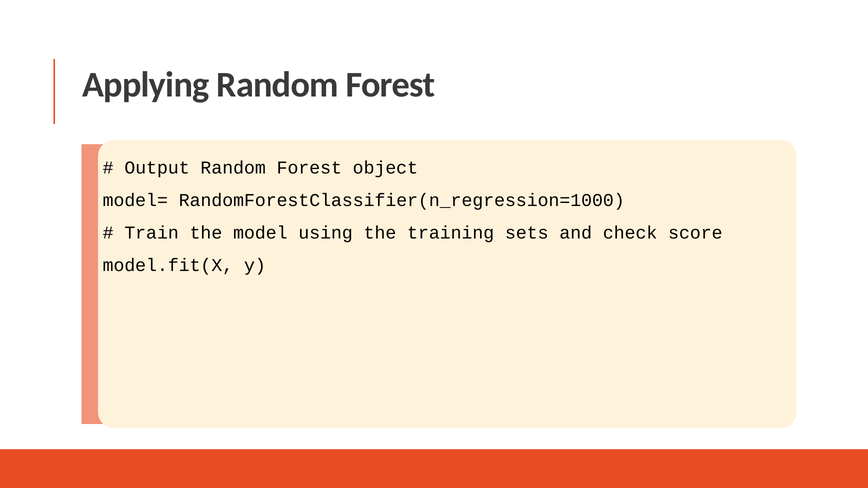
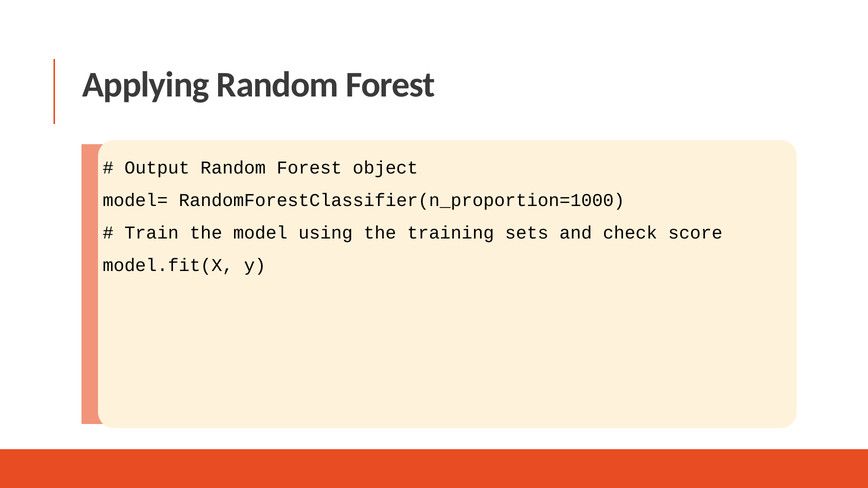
RandomForestClassifier(n_regression=1000: RandomForestClassifier(n_regression=1000 -> RandomForestClassifier(n_proportion=1000
